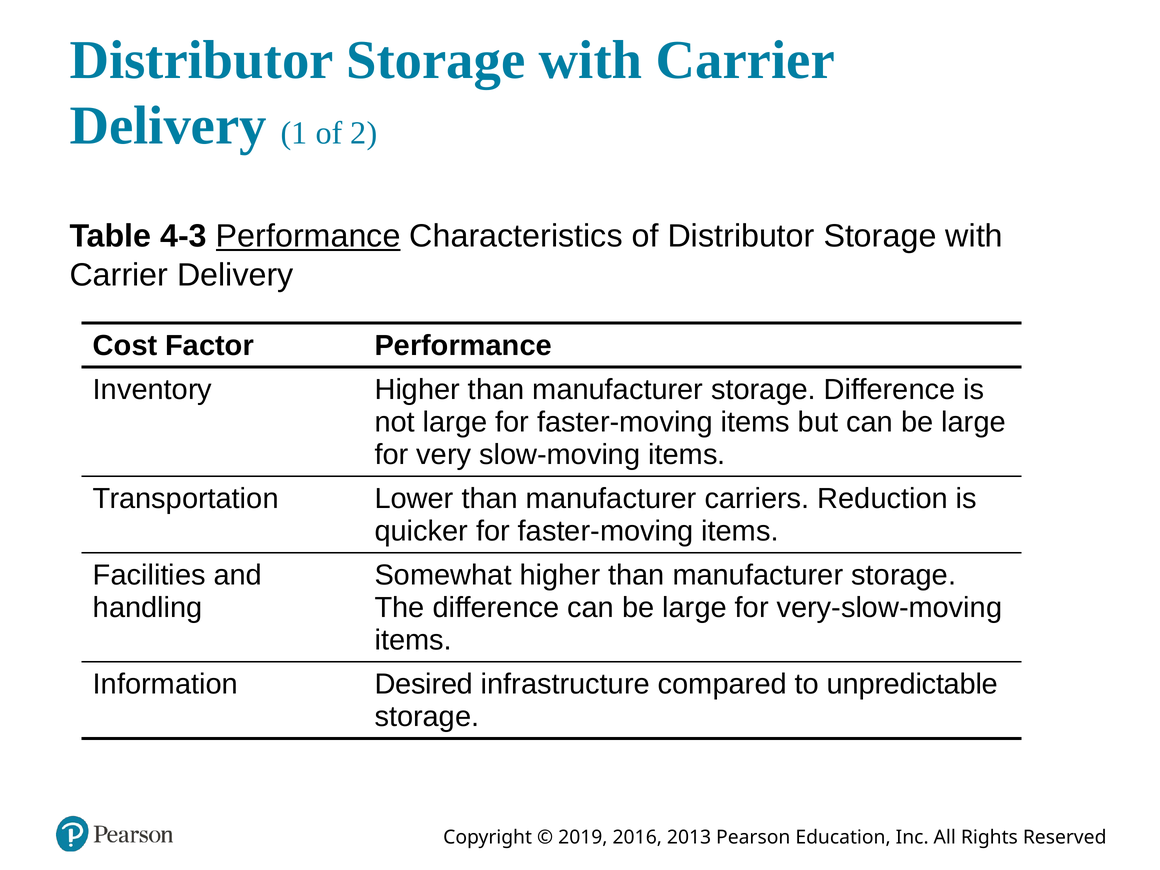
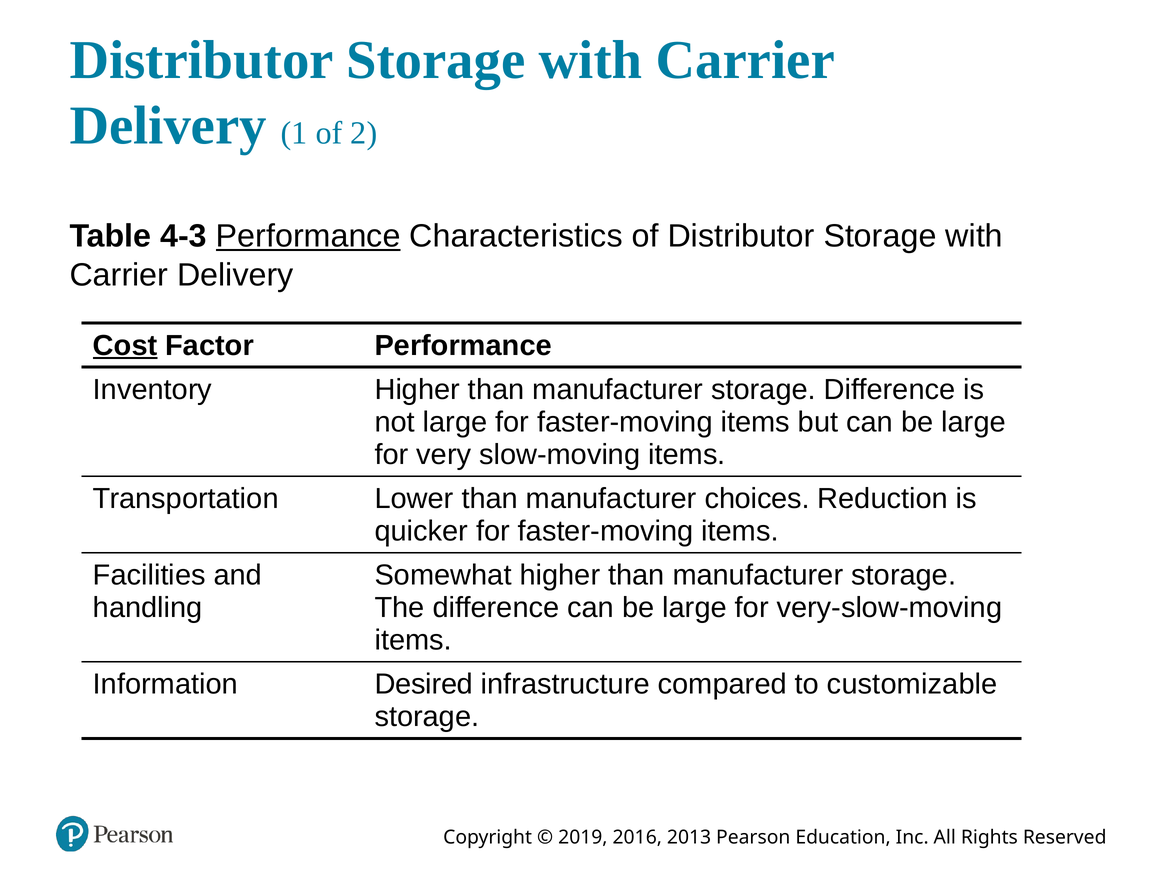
Cost underline: none -> present
carriers: carriers -> choices
unpredictable: unpredictable -> customizable
